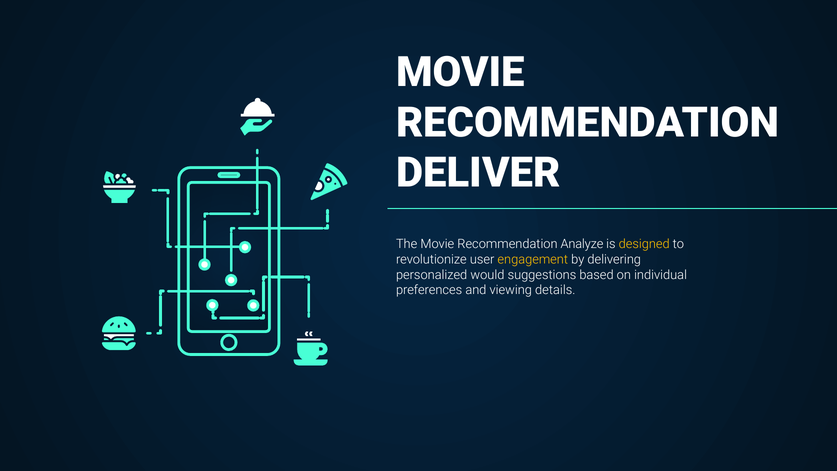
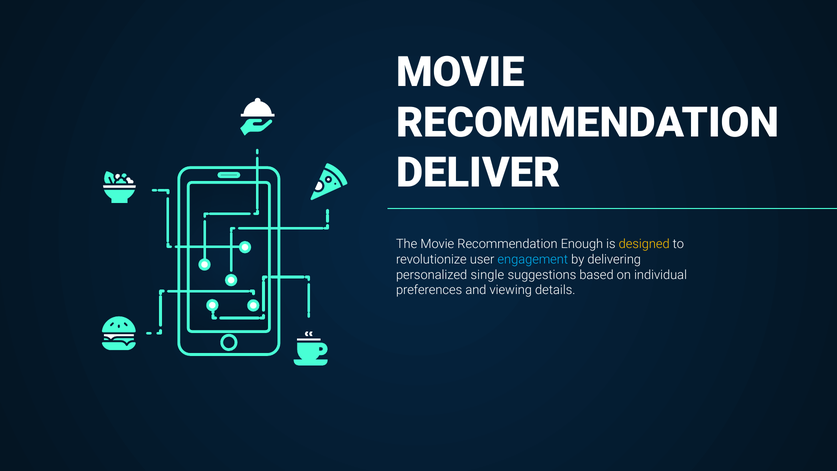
Analyze: Analyze -> Enough
engagement colour: yellow -> light blue
would: would -> single
